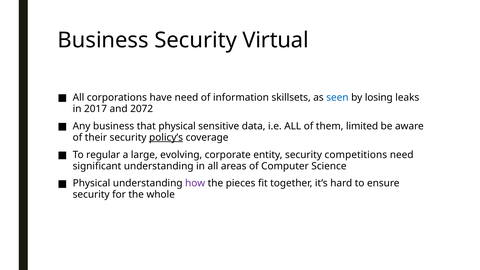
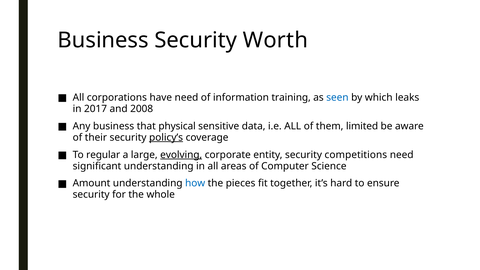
Virtual: Virtual -> Worth
skillsets: skillsets -> training
losing: losing -> which
2072: 2072 -> 2008
evolving underline: none -> present
Physical at (92, 183): Physical -> Amount
how colour: purple -> blue
